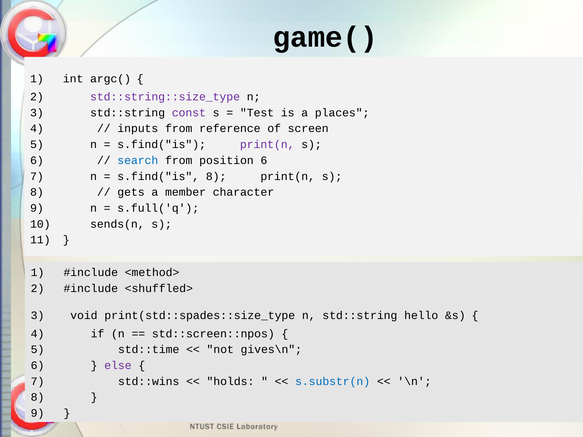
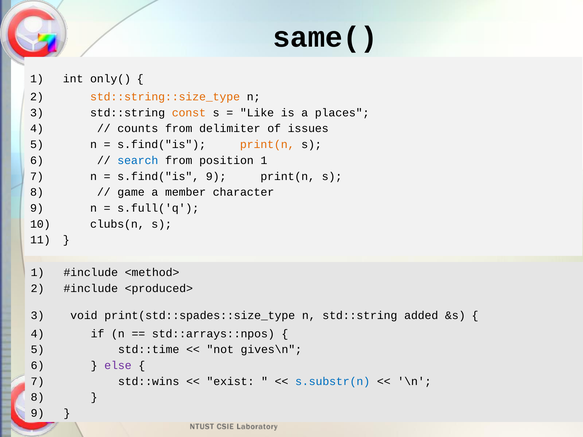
game(: game( -> same(
argc(: argc( -> only(
std::string::size_type colour: purple -> orange
const colour: purple -> orange
Test: Test -> Like
inputs: inputs -> counts
reference: reference -> delimiter
screen: screen -> issues
print(n at (267, 145) colour: purple -> orange
position 6: 6 -> 1
s.find("is 8: 8 -> 9
gets: gets -> game
sends(n: sends(n -> clubs(n
<shuffled>: <shuffled> -> <produced>
hello: hello -> added
std::screen::npos: std::screen::npos -> std::arrays::npos
holds: holds -> exist
